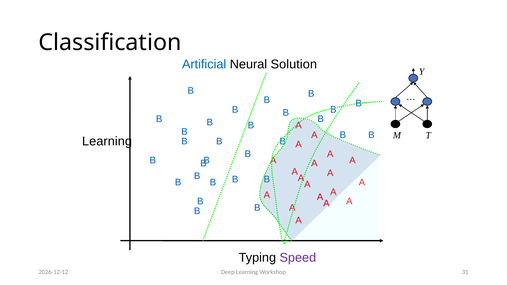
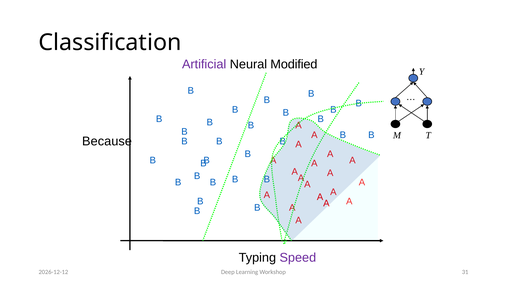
Artificial colour: blue -> purple
Solution: Solution -> Modified
Learning at (107, 141): Learning -> Because
